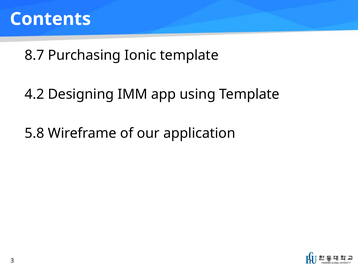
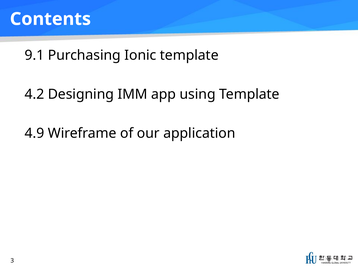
8.7: 8.7 -> 9.1
5.8: 5.8 -> 4.9
